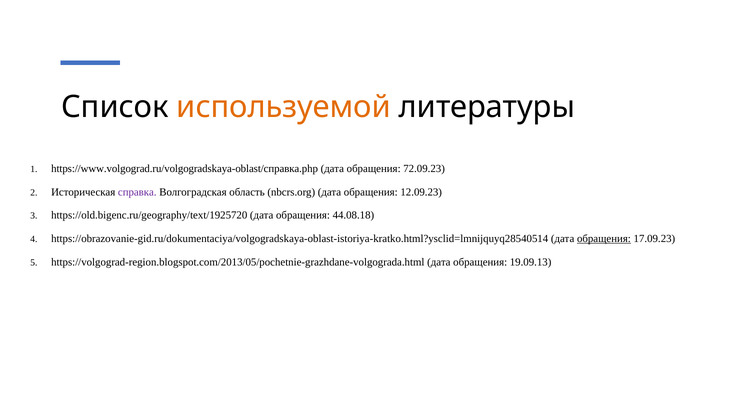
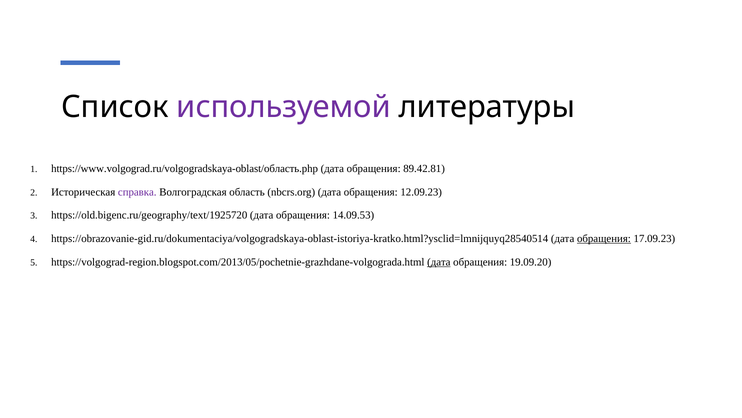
используемой colour: orange -> purple
https://www.volgograd.ru/volgogradskaya-oblast/справка.php: https://www.volgograd.ru/volgogradskaya-oblast/справка.php -> https://www.volgograd.ru/volgogradskaya-oblast/область.php
72.09.23: 72.09.23 -> 89.42.81
44.08.18: 44.08.18 -> 14.09.53
дата at (439, 262) underline: none -> present
19.09.13: 19.09.13 -> 19.09.20
